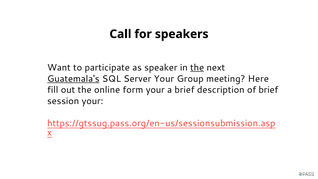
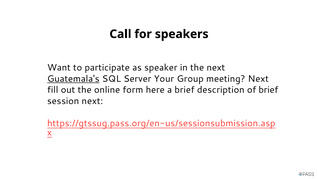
the at (197, 68) underline: present -> none
meeting Here: Here -> Next
form your: your -> here
session your: your -> next
